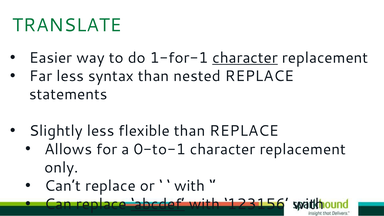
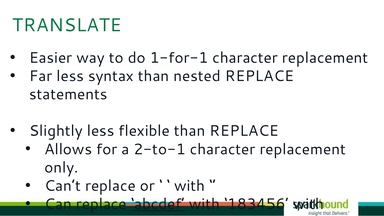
character at (245, 58) underline: present -> none
0-to-1: 0-to-1 -> 2-to-1
123156: 123156 -> 183456
